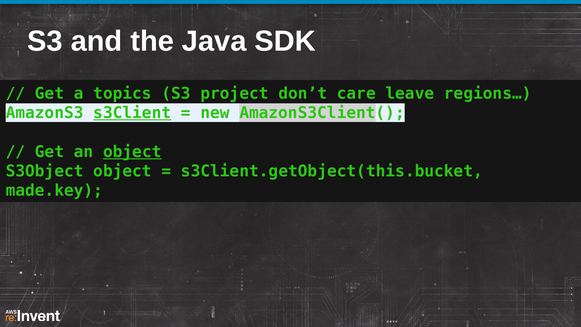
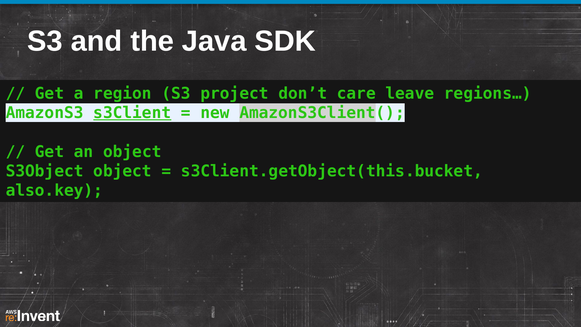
topics: topics -> region
object at (132, 152) underline: present -> none
made.key: made.key -> also.key
